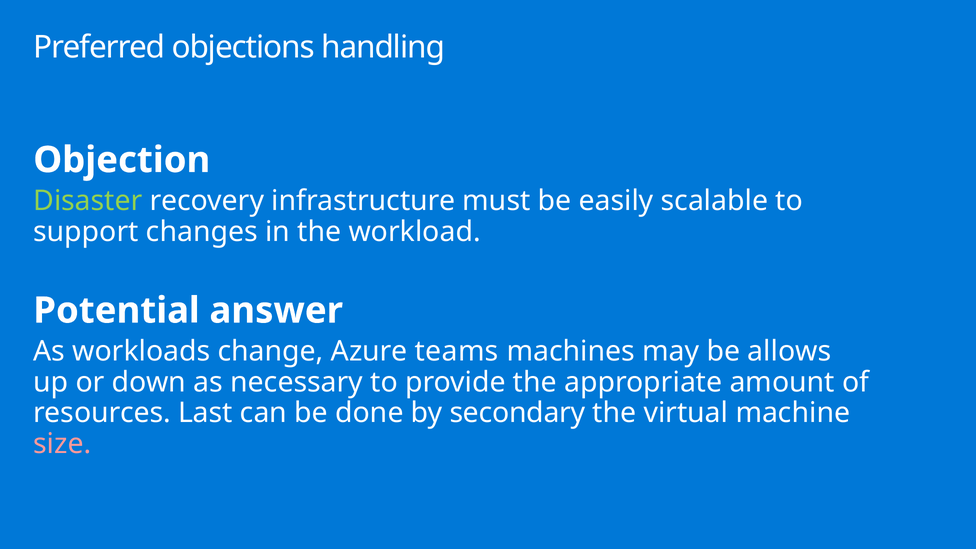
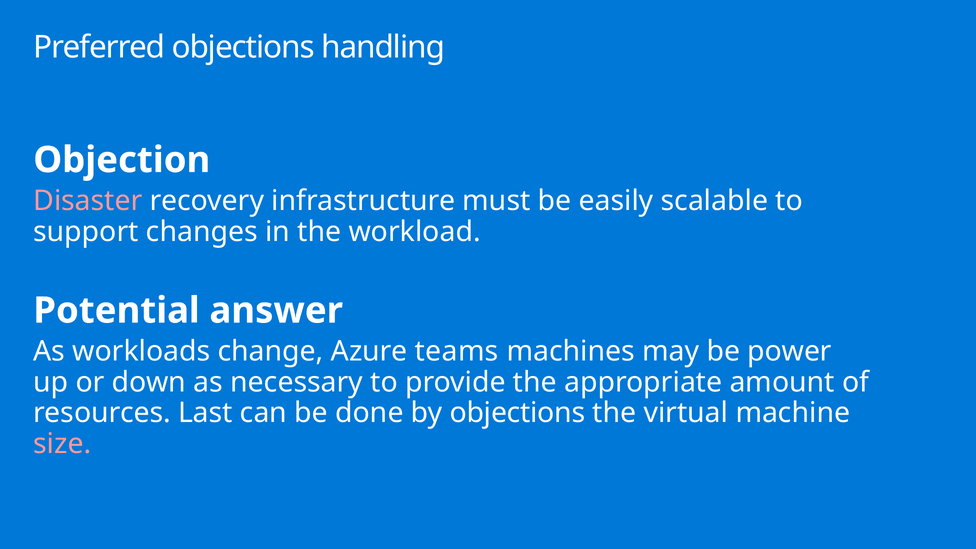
Disaster colour: light green -> pink
allows: allows -> power
by secondary: secondary -> objections
